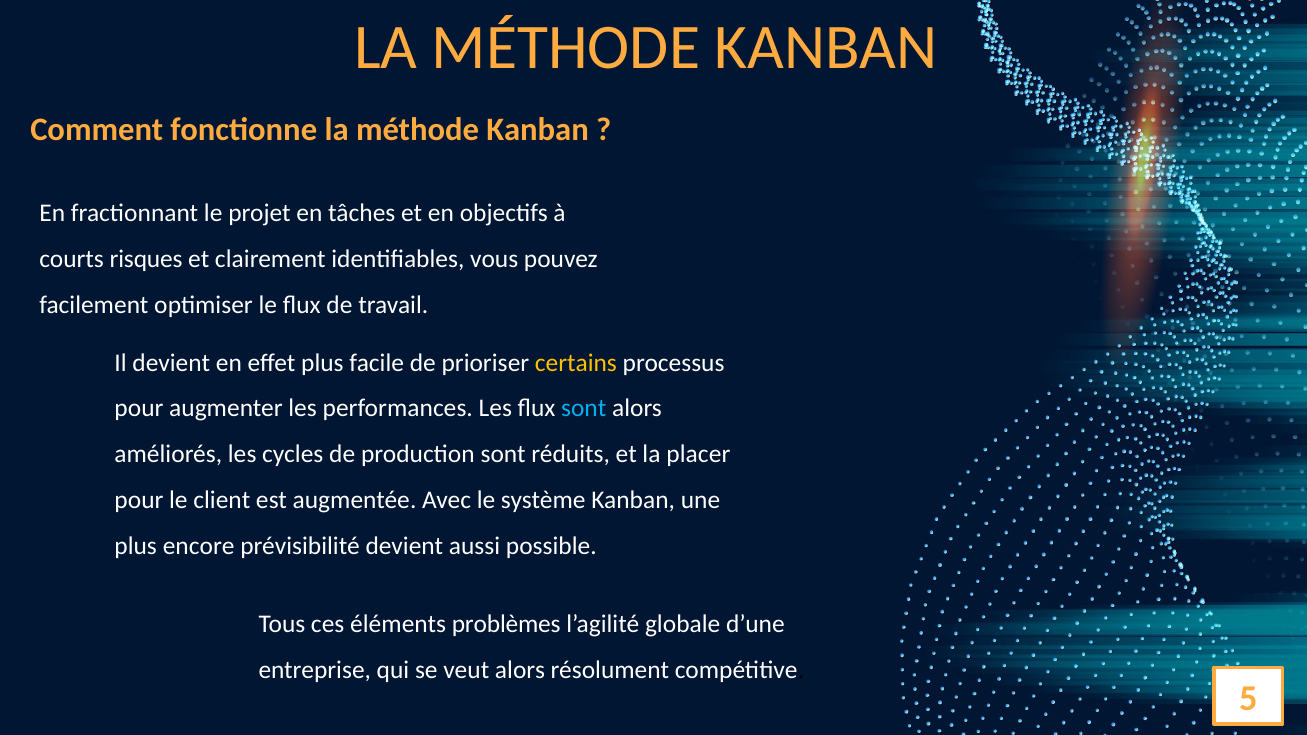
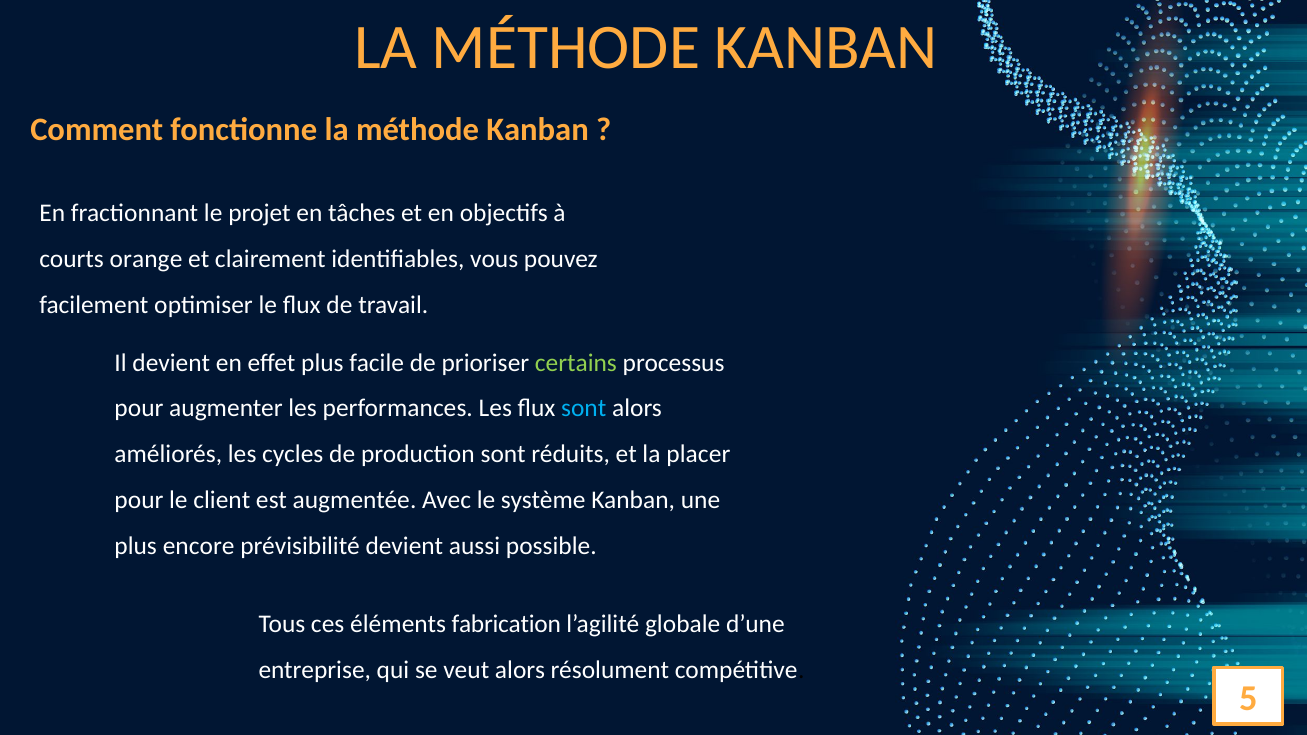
risques: risques -> orange
certains colour: yellow -> light green
problèmes: problèmes -> fabrication
